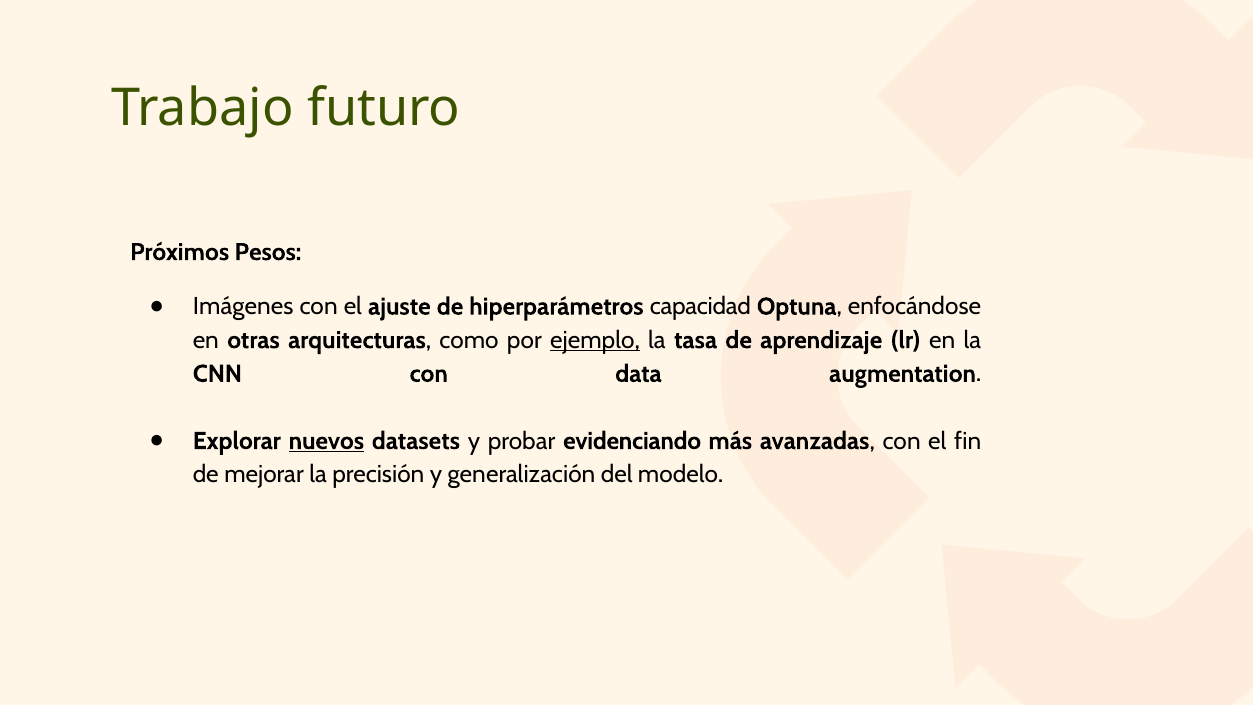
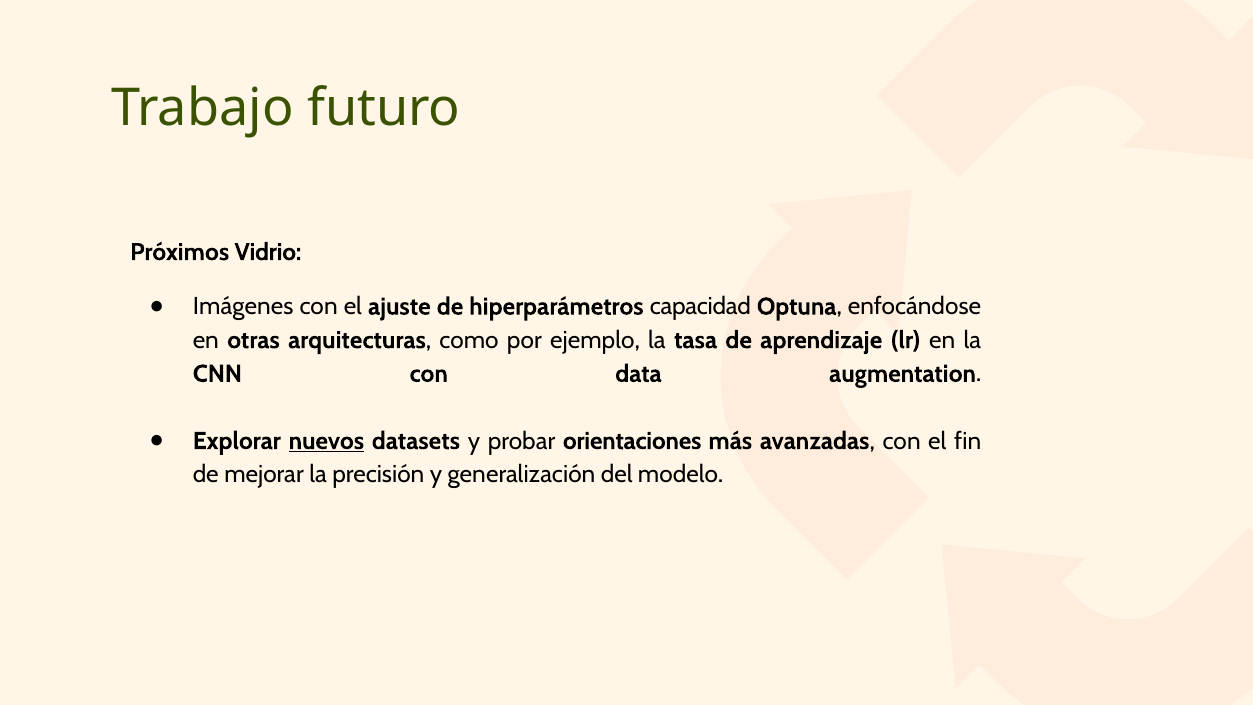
Pesos: Pesos -> Vidrio
ejemplo underline: present -> none
evidenciando: evidenciando -> orientaciones
